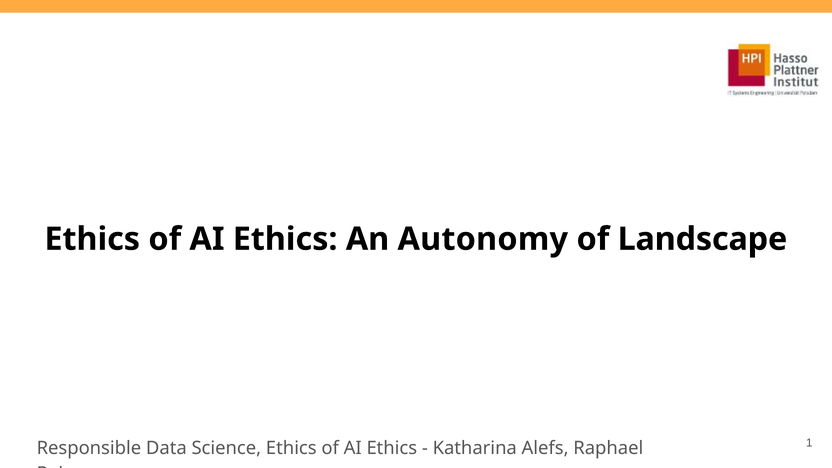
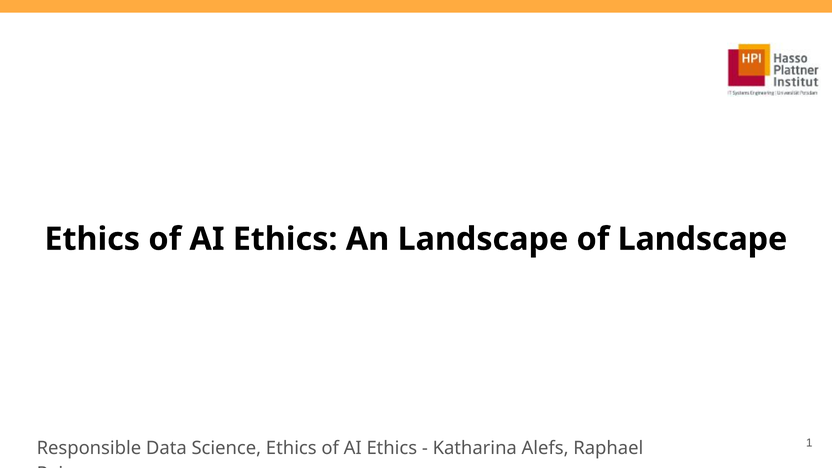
An Autonomy: Autonomy -> Landscape
